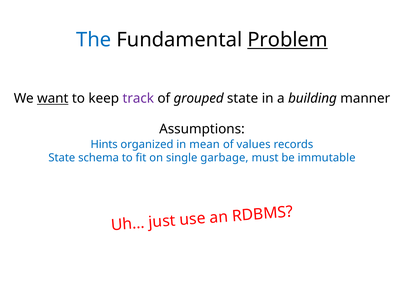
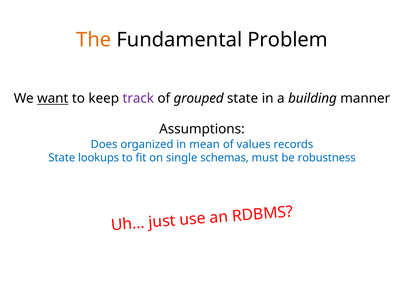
The colour: blue -> orange
Problem underline: present -> none
Hints: Hints -> Does
schema: schema -> lookups
garbage: garbage -> schemas
immutable: immutable -> robustness
